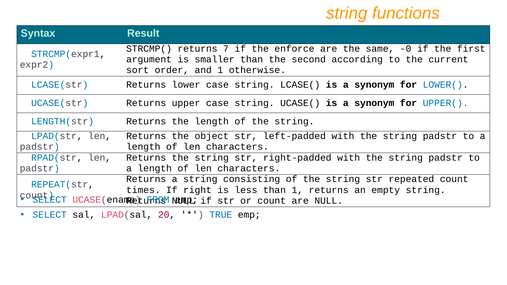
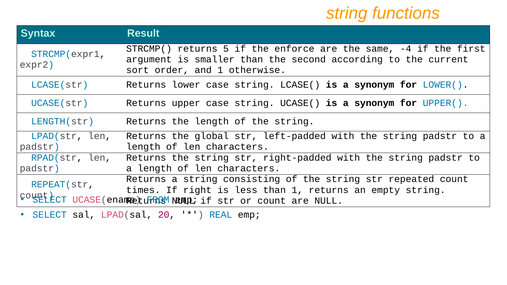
7: 7 -> 5
-0: -0 -> -4
object: object -> global
TRUE: TRUE -> REAL
